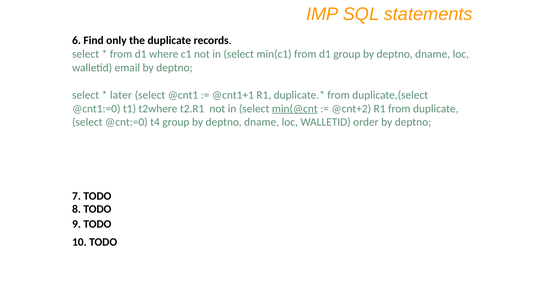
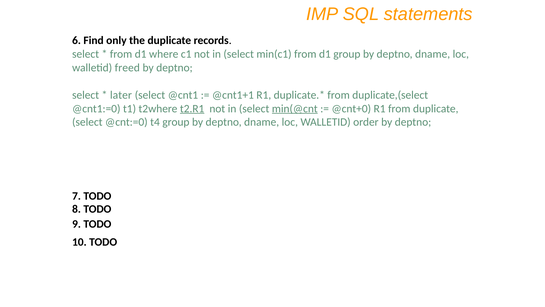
email: email -> freed
t2.R1 underline: none -> present
@cnt+2: @cnt+2 -> @cnt+0
